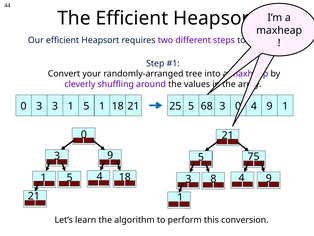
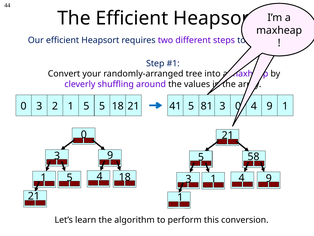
3 3: 3 -> 2
5 1: 1 -> 5
25: 25 -> 41
68: 68 -> 81
75: 75 -> 58
8 at (213, 179): 8 -> 1
